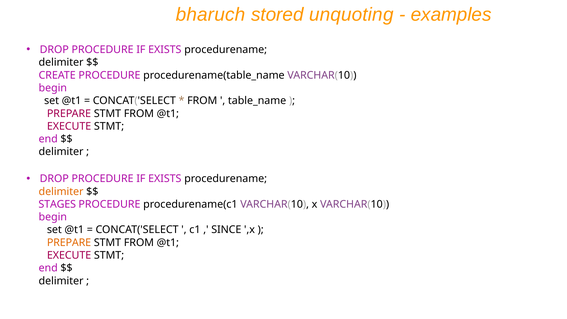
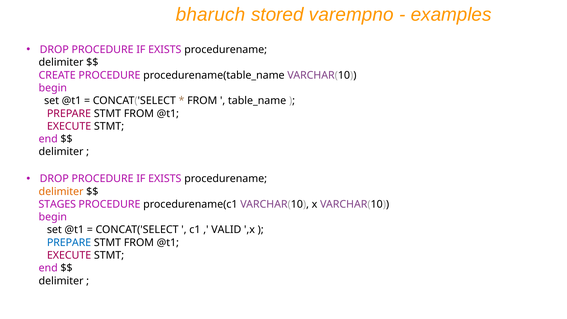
unquoting: unquoting -> varempno
SINCE: SINCE -> VALID
PREPARE at (69, 242) colour: orange -> blue
